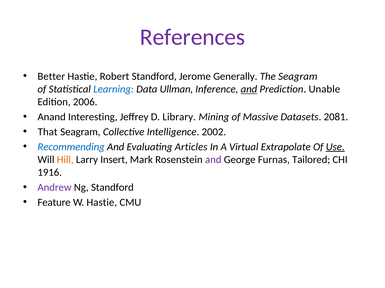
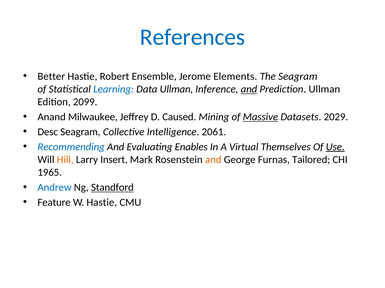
References colour: purple -> blue
Robert Standford: Standford -> Ensemble
Generally: Generally -> Elements
Prediction Unable: Unable -> Ullman
2006: 2006 -> 2099
Interesting: Interesting -> Milwaukee
Library: Library -> Caused
Massive underline: none -> present
2081: 2081 -> 2029
That: That -> Desc
2002: 2002 -> 2061
Articles: Articles -> Enables
Extrapolate: Extrapolate -> Themselves
and at (213, 160) colour: purple -> orange
1916: 1916 -> 1965
Andrew colour: purple -> blue
Standford at (112, 188) underline: none -> present
